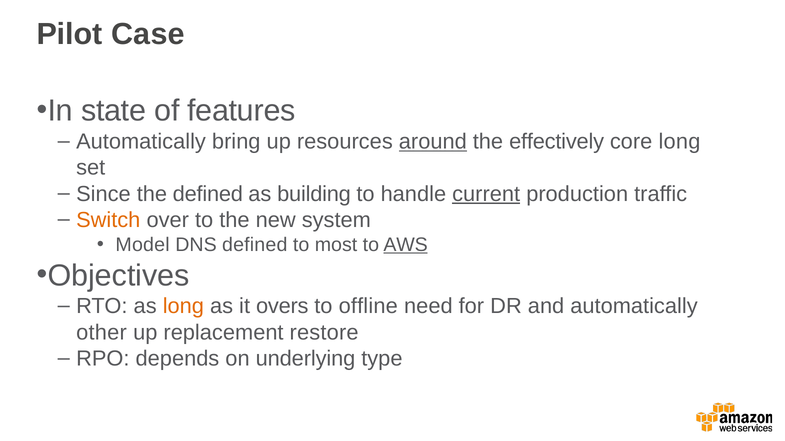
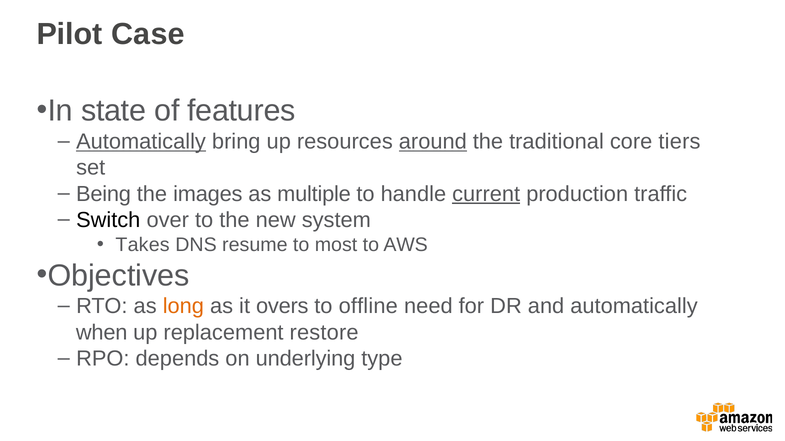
Automatically at (141, 142) underline: none -> present
effectively: effectively -> traditional
core long: long -> tiers
Since: Since -> Being
the defined: defined -> images
building: building -> multiple
Switch colour: orange -> black
Model: Model -> Takes
DNS defined: defined -> resume
AWS underline: present -> none
other: other -> when
